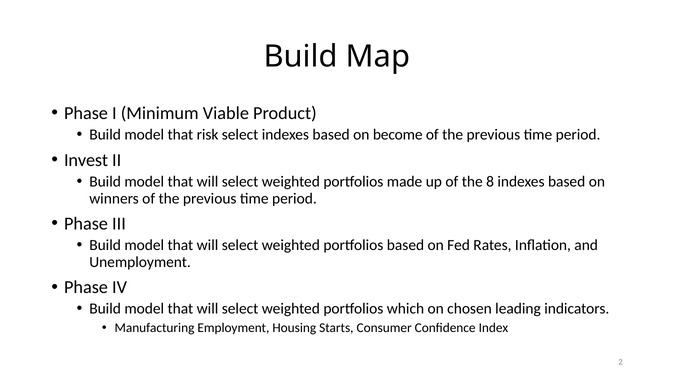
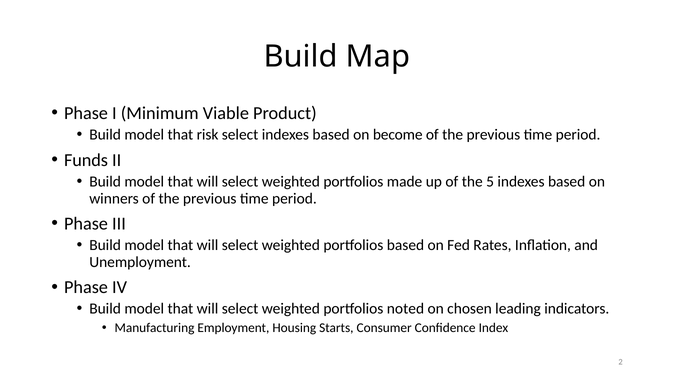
Invest: Invest -> Funds
8: 8 -> 5
which: which -> noted
